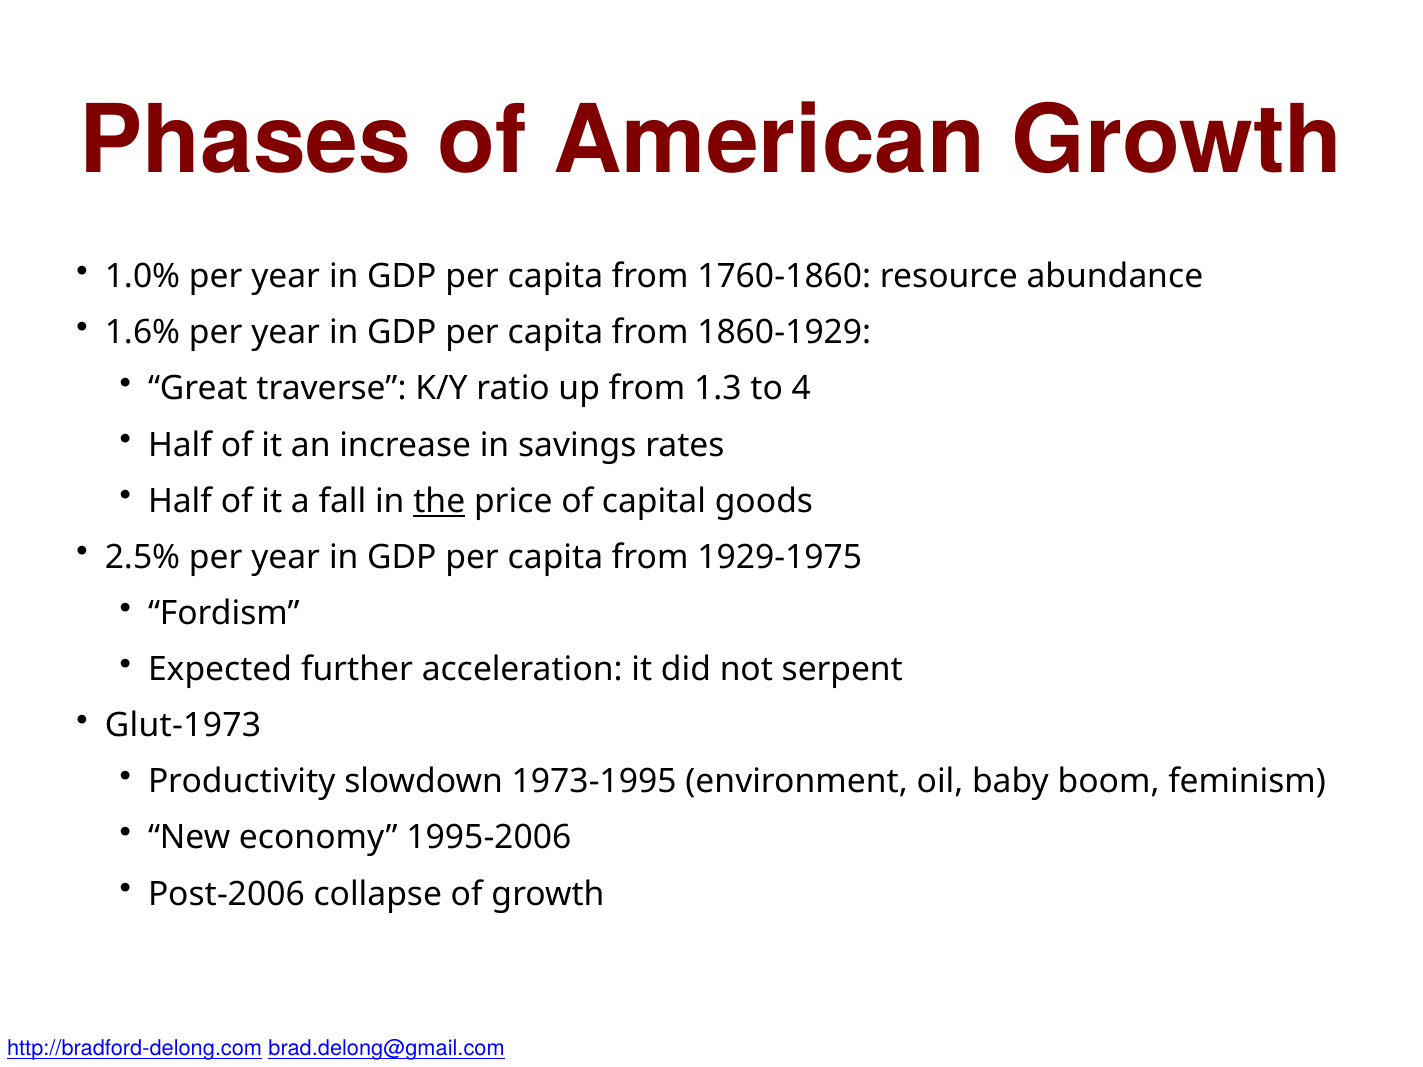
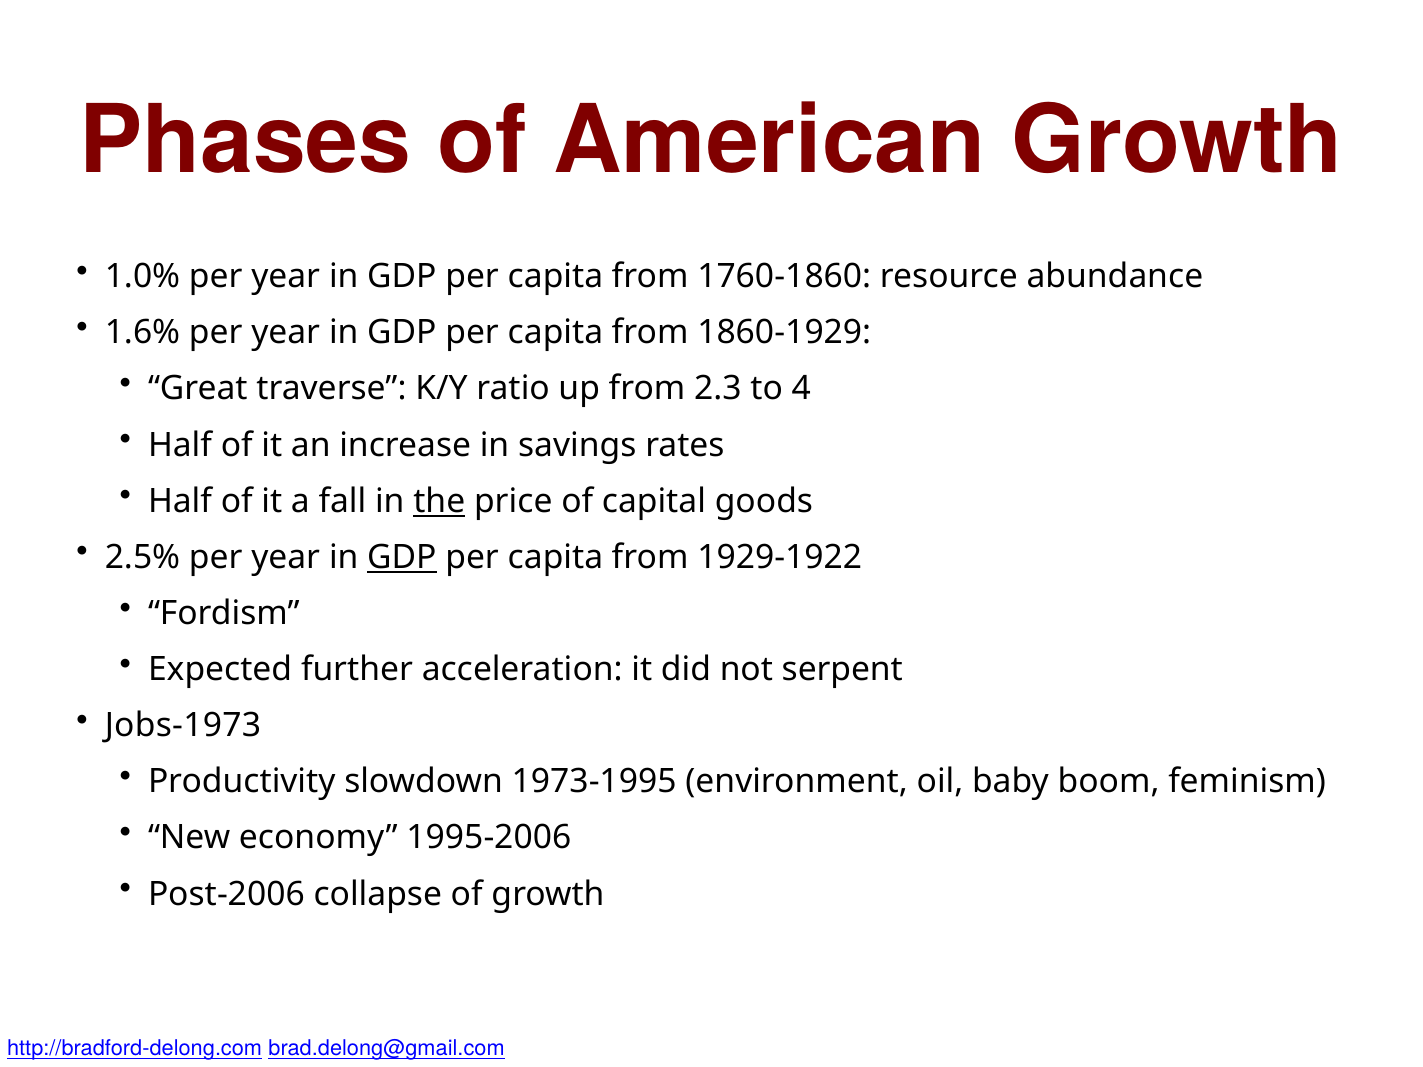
1.3: 1.3 -> 2.3
GDP at (402, 557) underline: none -> present
1929-1975: 1929-1975 -> 1929-1922
Glut-1973: Glut-1973 -> Jobs-1973
